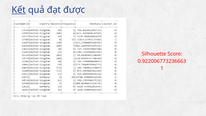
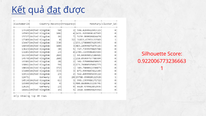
đạt underline: none -> present
